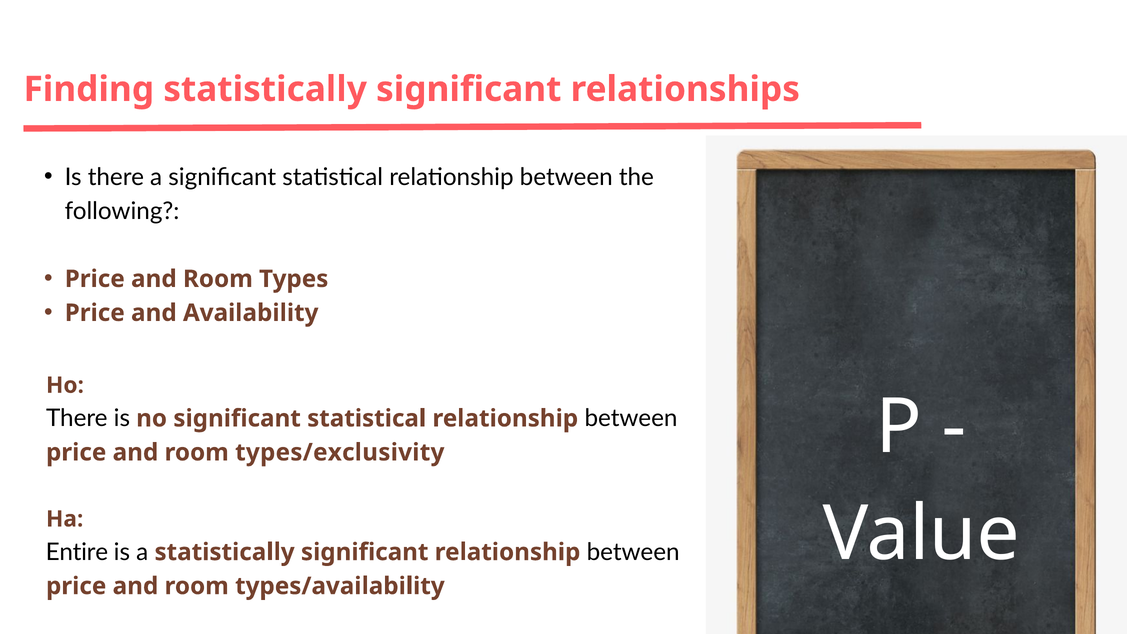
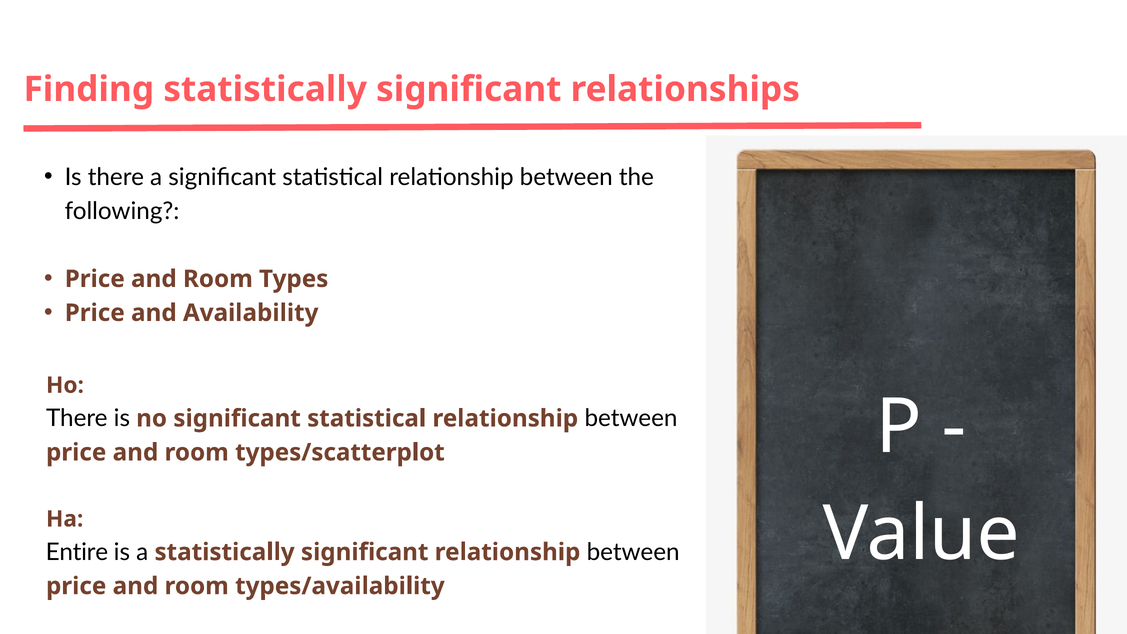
types/exclusivity: types/exclusivity -> types/scatterplot
